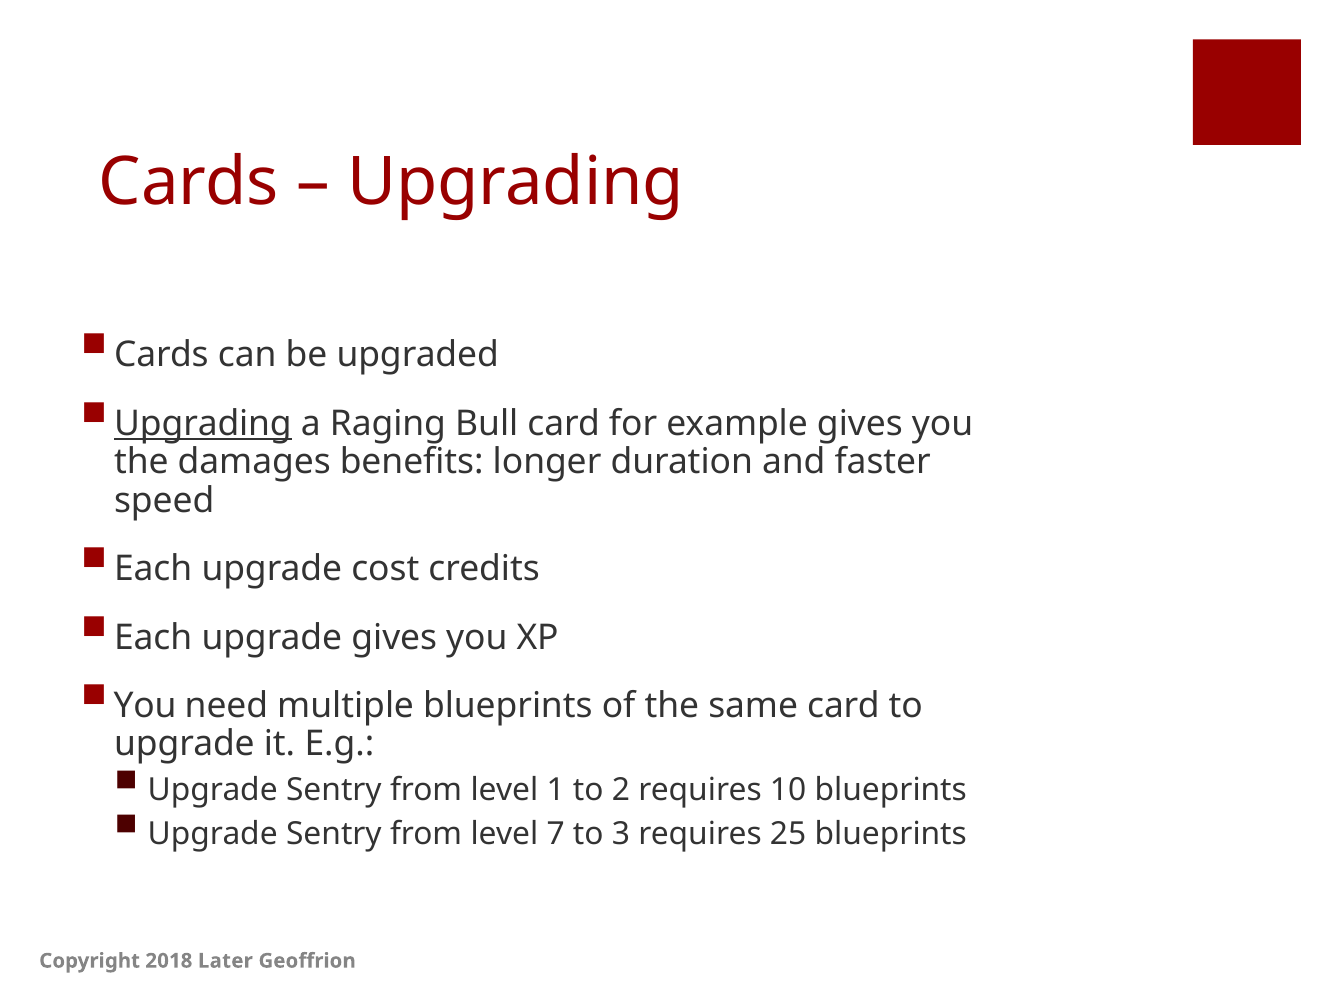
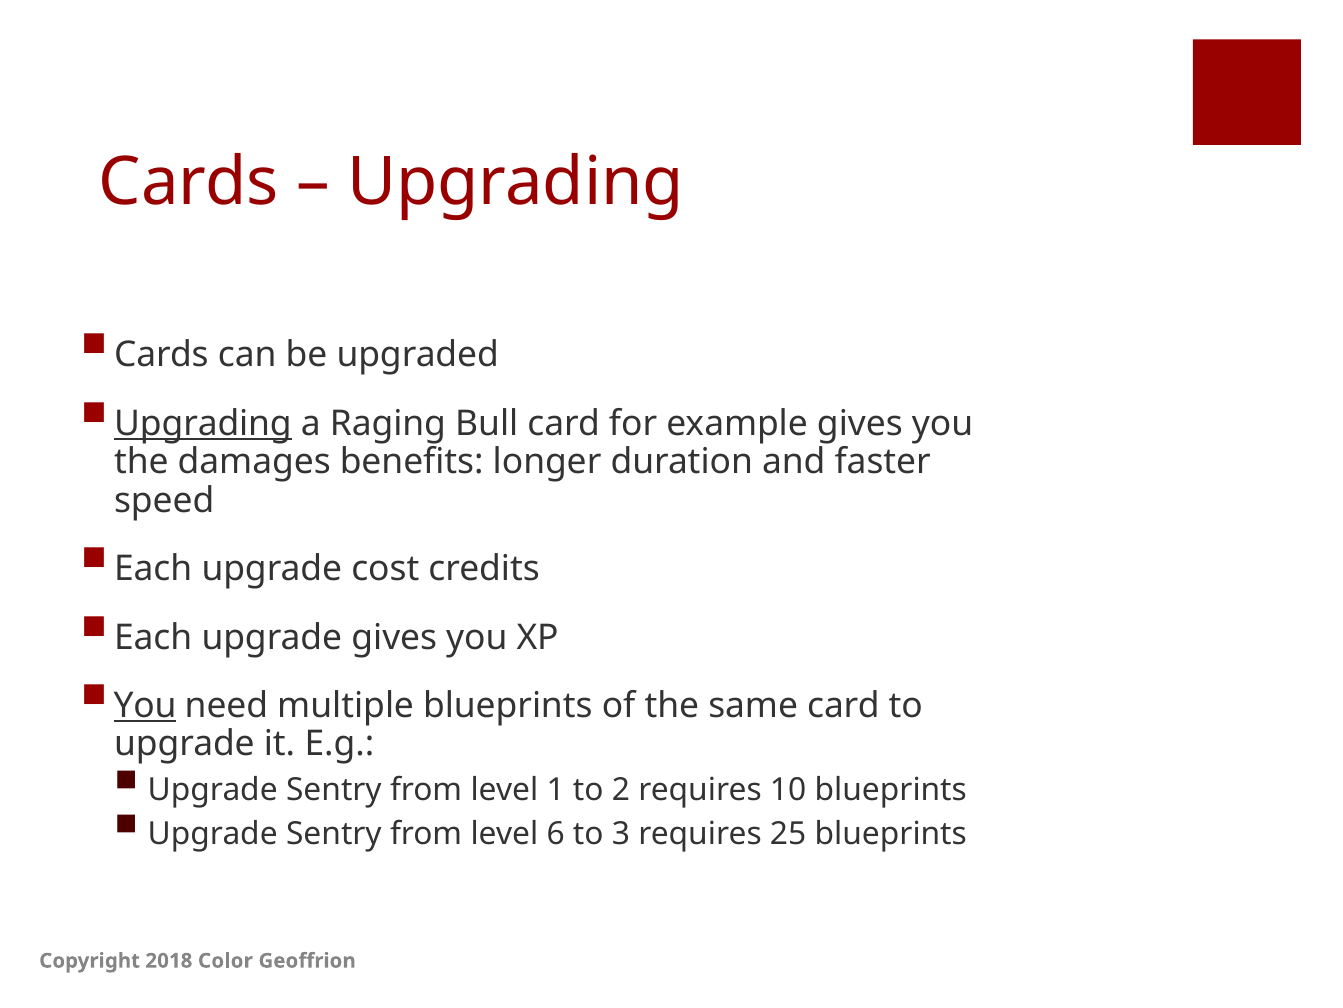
You at (145, 705) underline: none -> present
7: 7 -> 6
Later: Later -> Color
